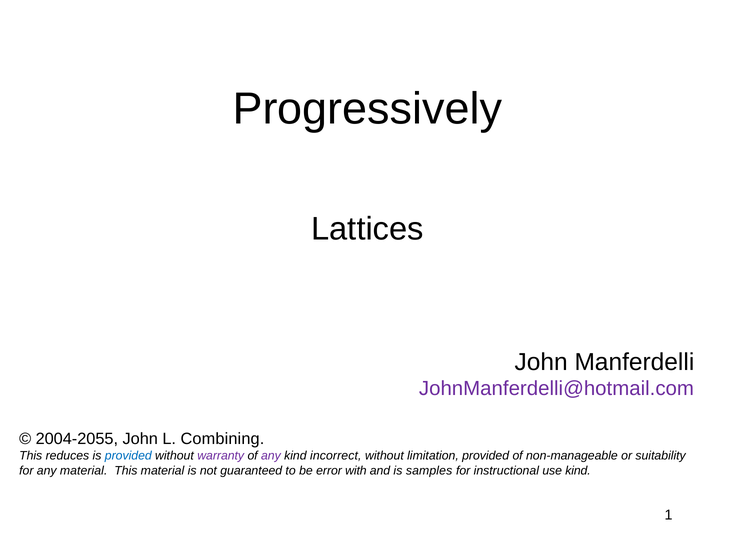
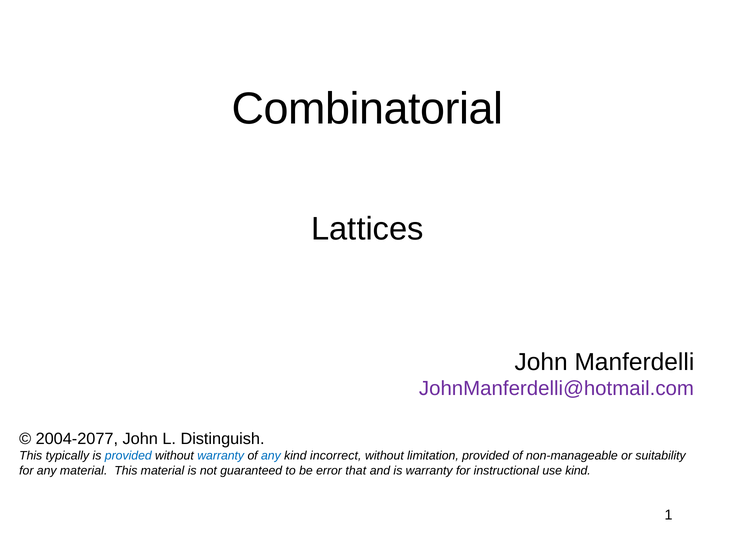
Progressively: Progressively -> Combinatorial
2004-2055: 2004-2055 -> 2004-2077
Combining: Combining -> Distinguish
reduces: reduces -> typically
warranty at (221, 456) colour: purple -> blue
any at (271, 456) colour: purple -> blue
with: with -> that
is samples: samples -> warranty
